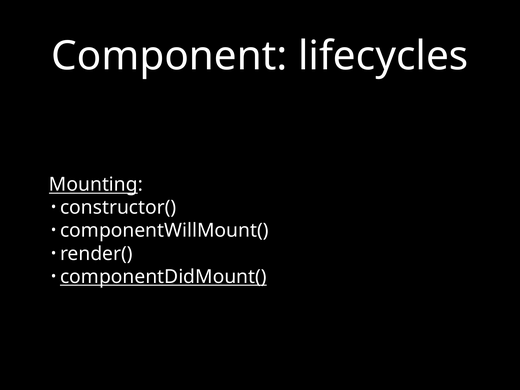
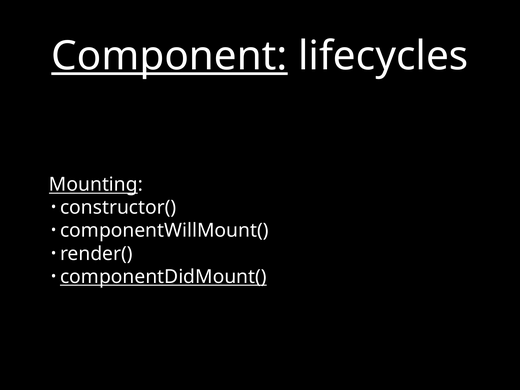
Component underline: none -> present
